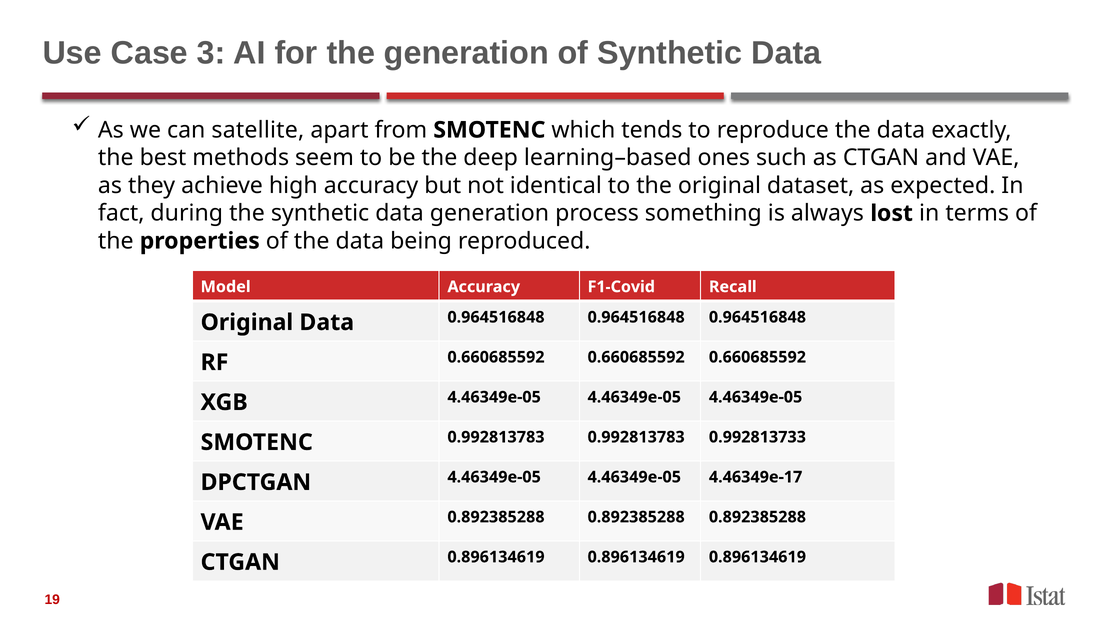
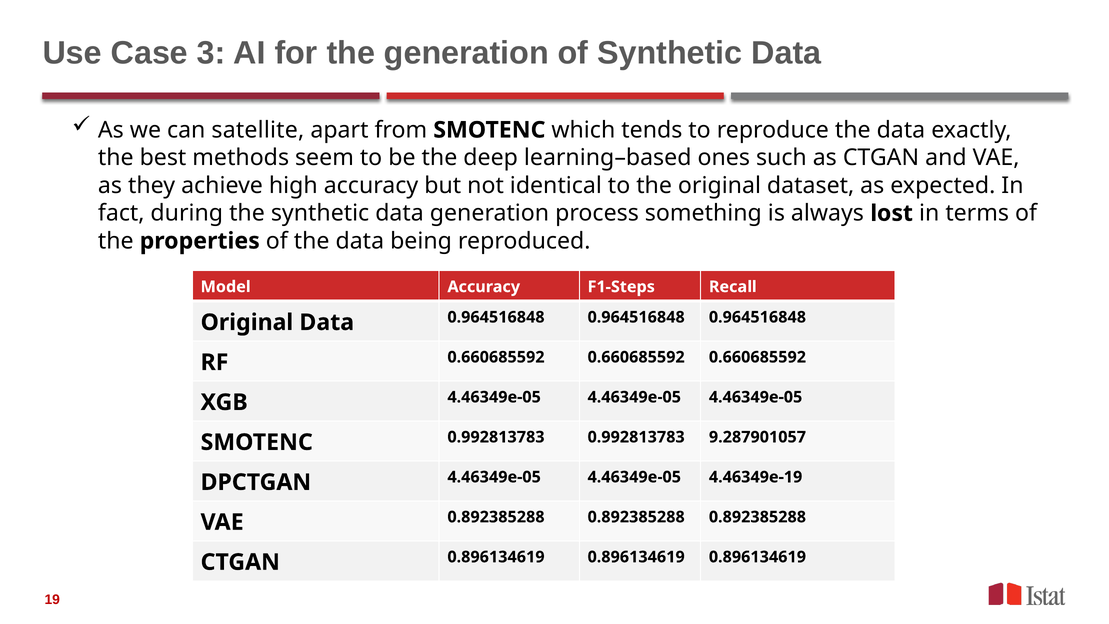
F1-Covid: F1-Covid -> F1-Steps
0.992813733: 0.992813733 -> 9.287901057
4.46349e-17: 4.46349e-17 -> 4.46349e-19
